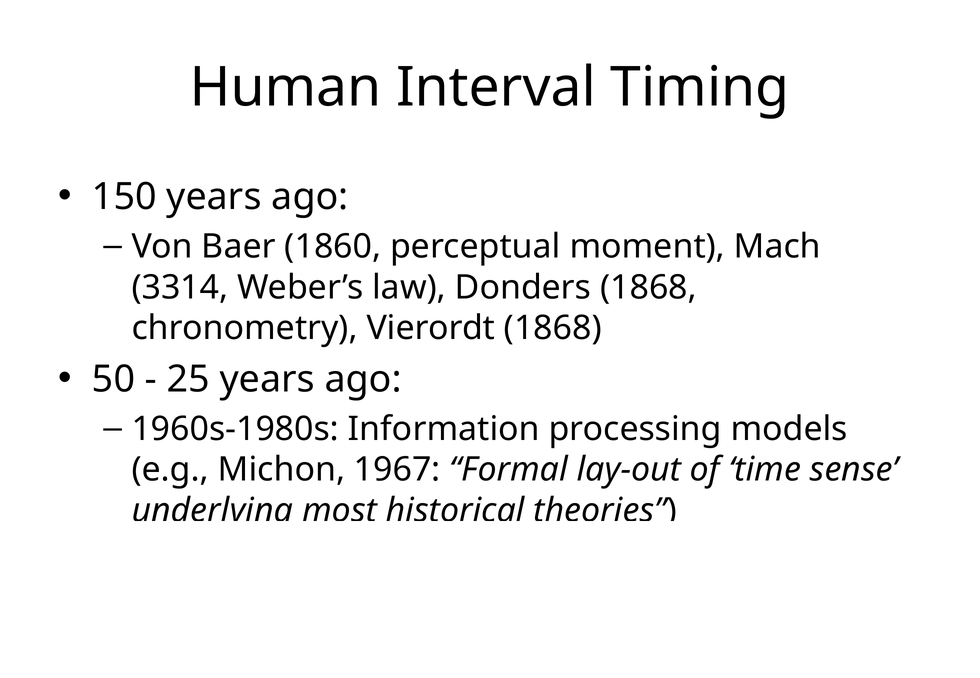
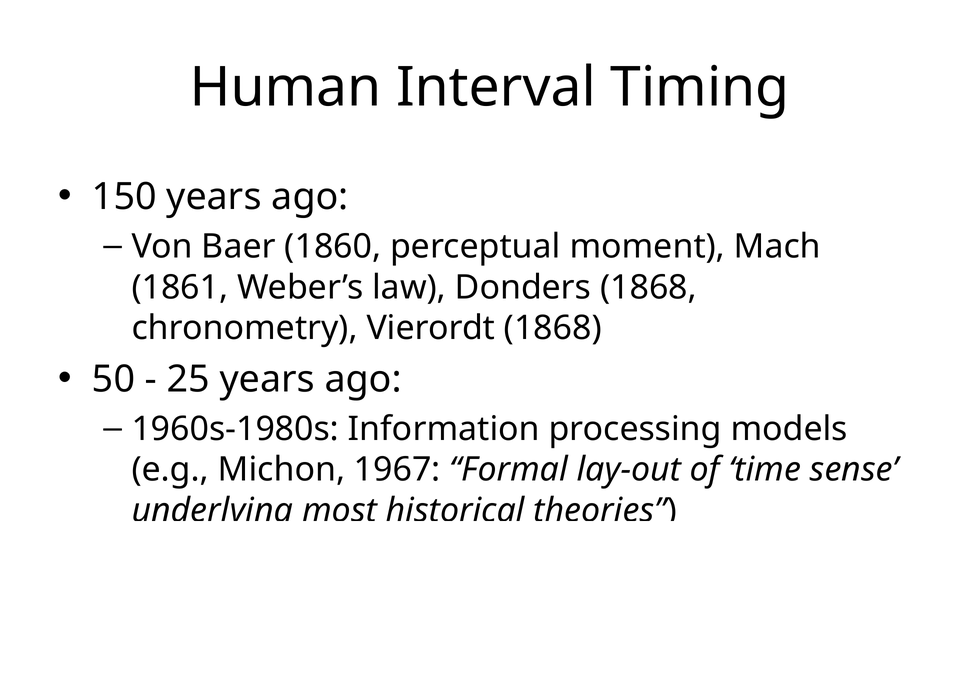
3314: 3314 -> 1861
